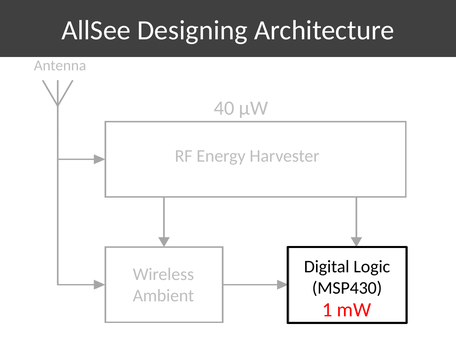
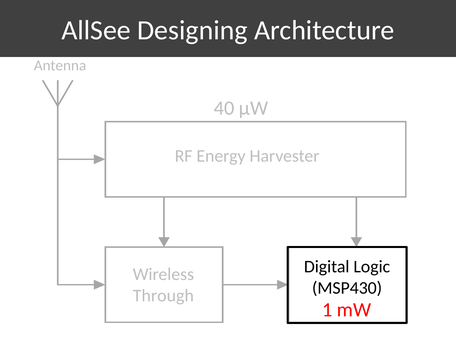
Ambient: Ambient -> Through
